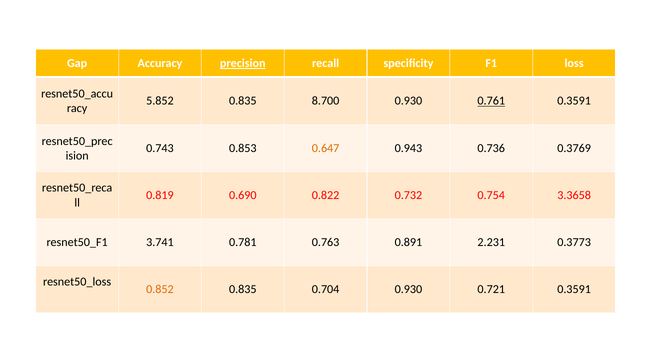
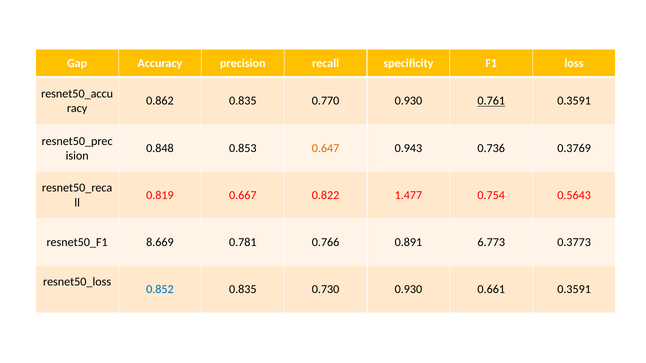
precision underline: present -> none
5.852: 5.852 -> 0.862
8.700: 8.700 -> 0.770
0.743: 0.743 -> 0.848
0.690: 0.690 -> 0.667
0.732: 0.732 -> 1.477
3.3658: 3.3658 -> 0.5643
3.741: 3.741 -> 8.669
0.763: 0.763 -> 0.766
2.231: 2.231 -> 6.773
0.852 colour: orange -> blue
0.704: 0.704 -> 0.730
0.721: 0.721 -> 0.661
